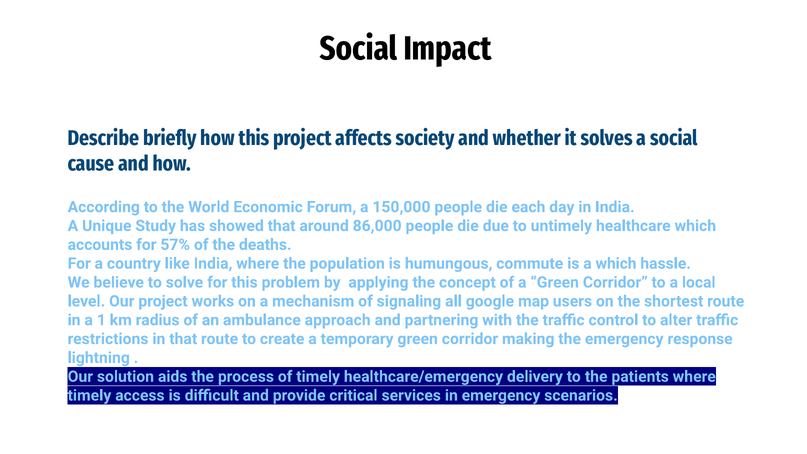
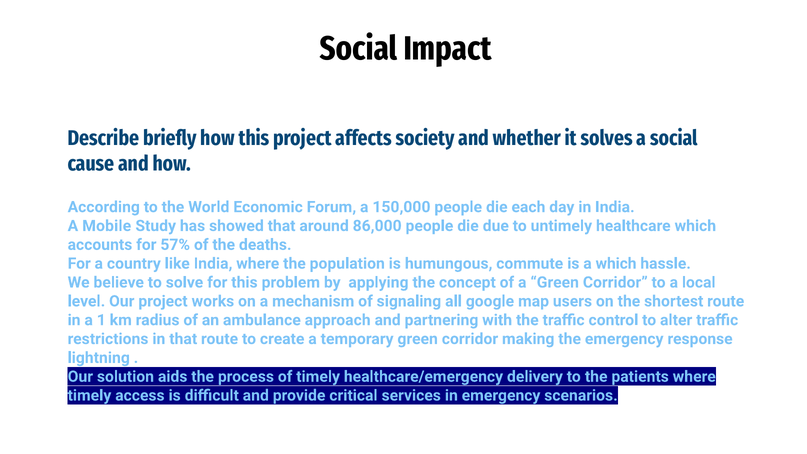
Unique: Unique -> Mobile
